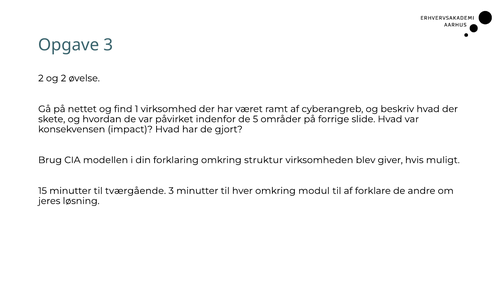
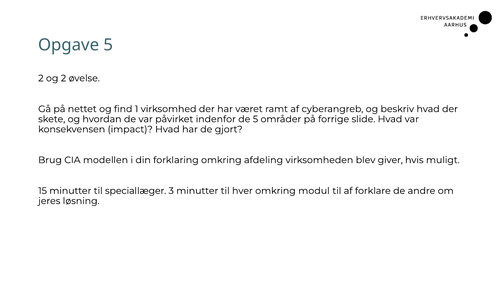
Opgave 3: 3 -> 5
struktur: struktur -> afdeling
tværgående: tværgående -> speciallæger
